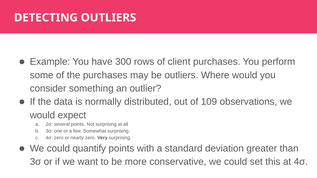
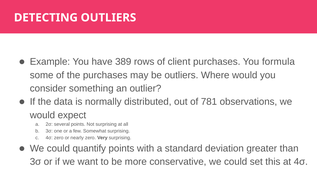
300: 300 -> 389
perform: perform -> formula
109: 109 -> 781
